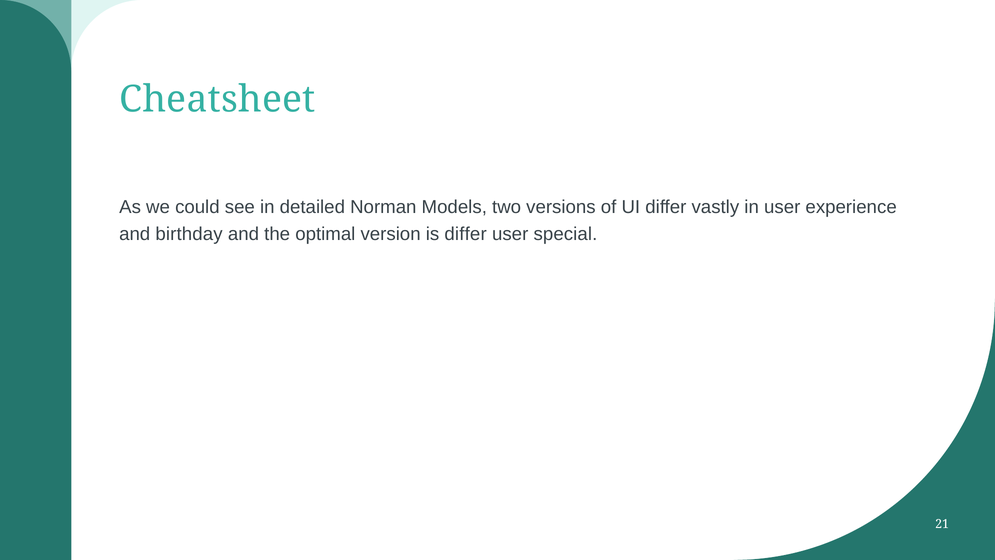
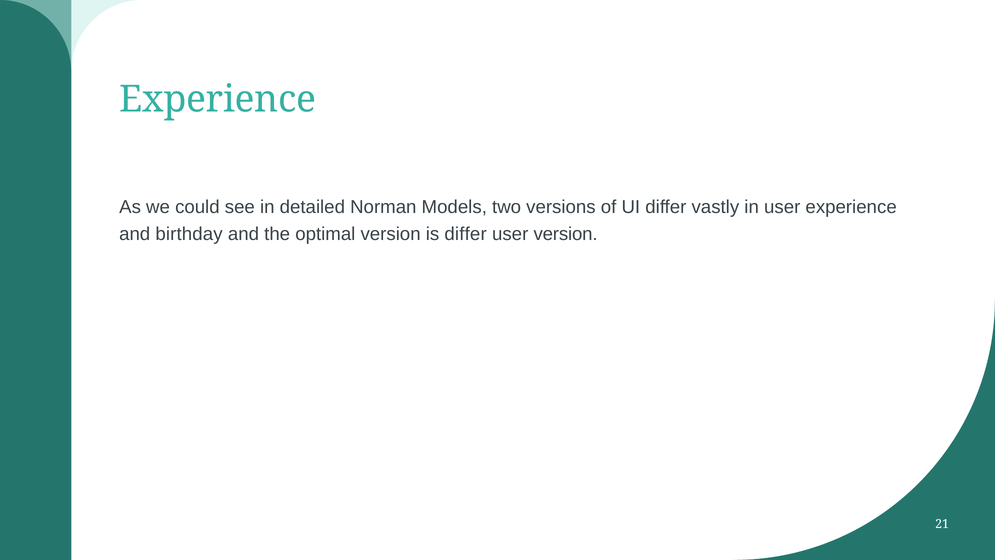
Cheatsheet at (217, 100): Cheatsheet -> Experience
user special: special -> version
